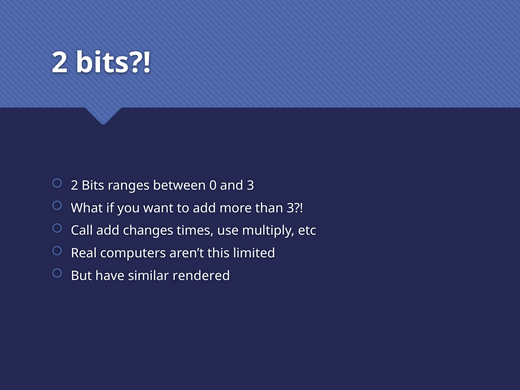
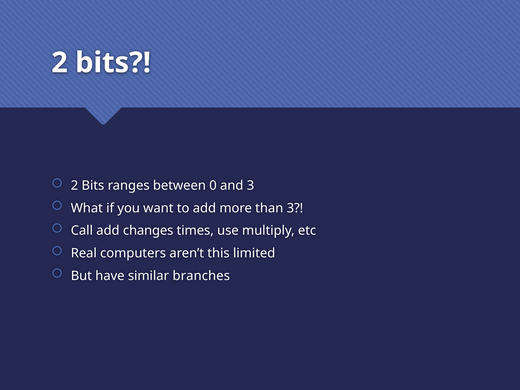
rendered: rendered -> branches
